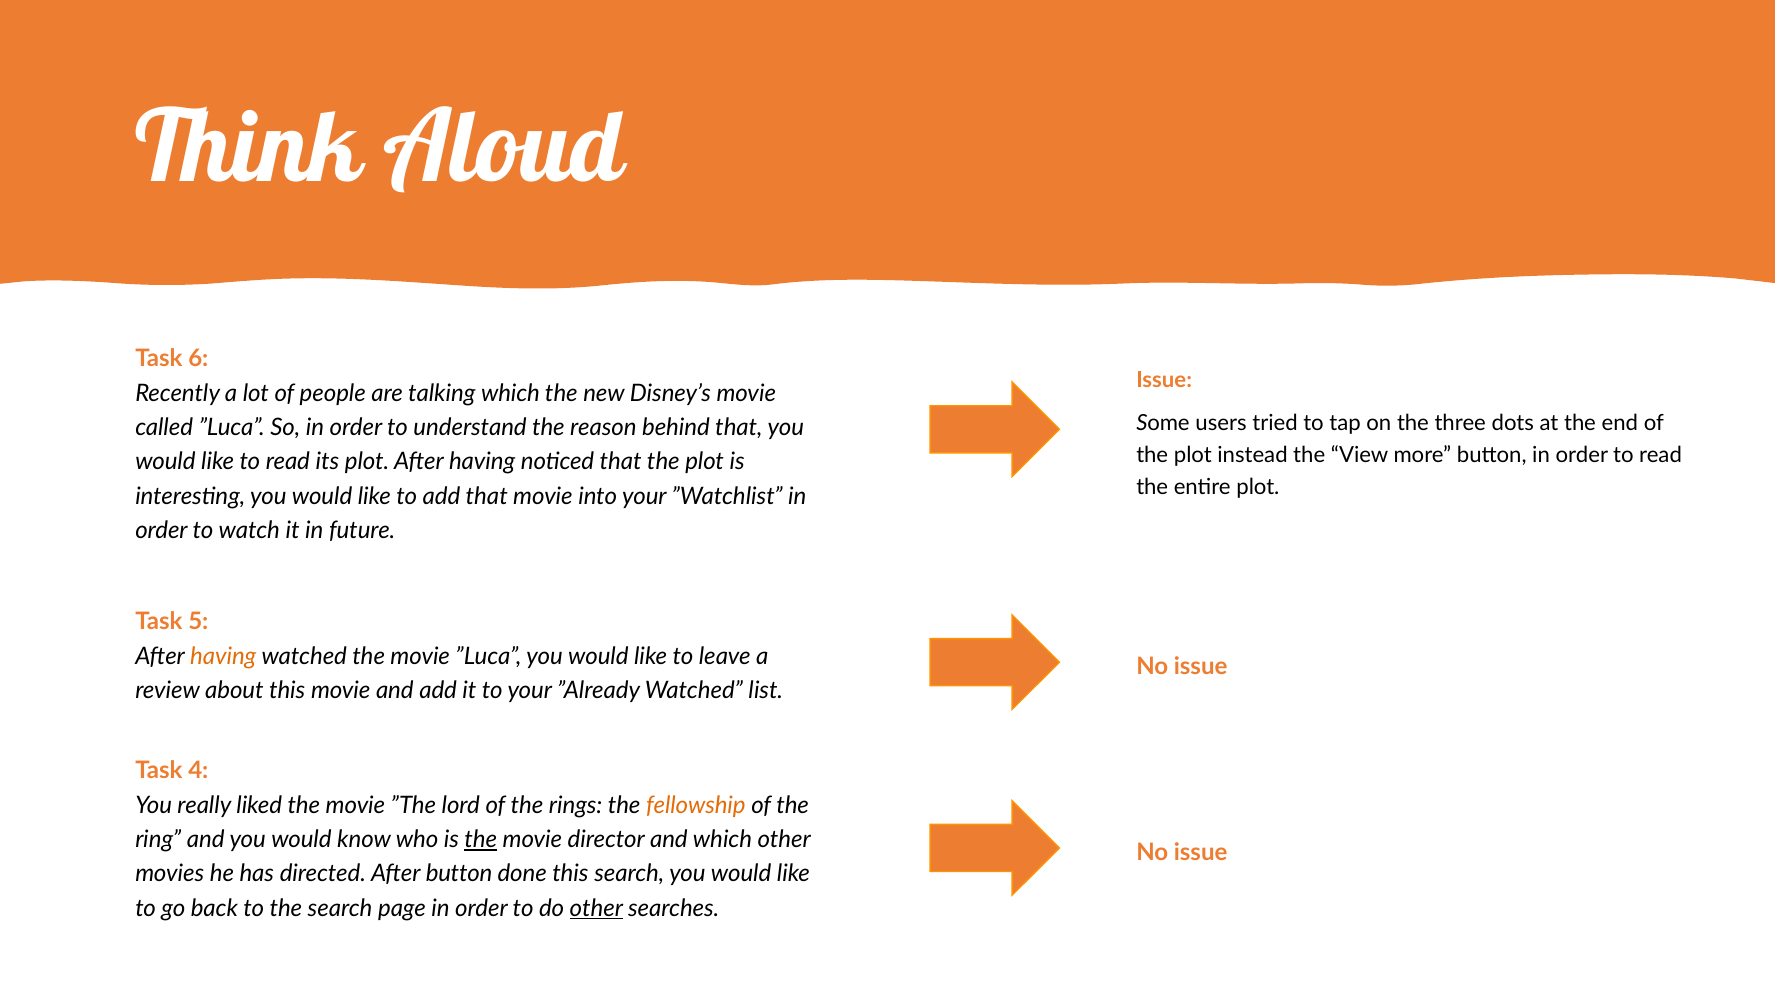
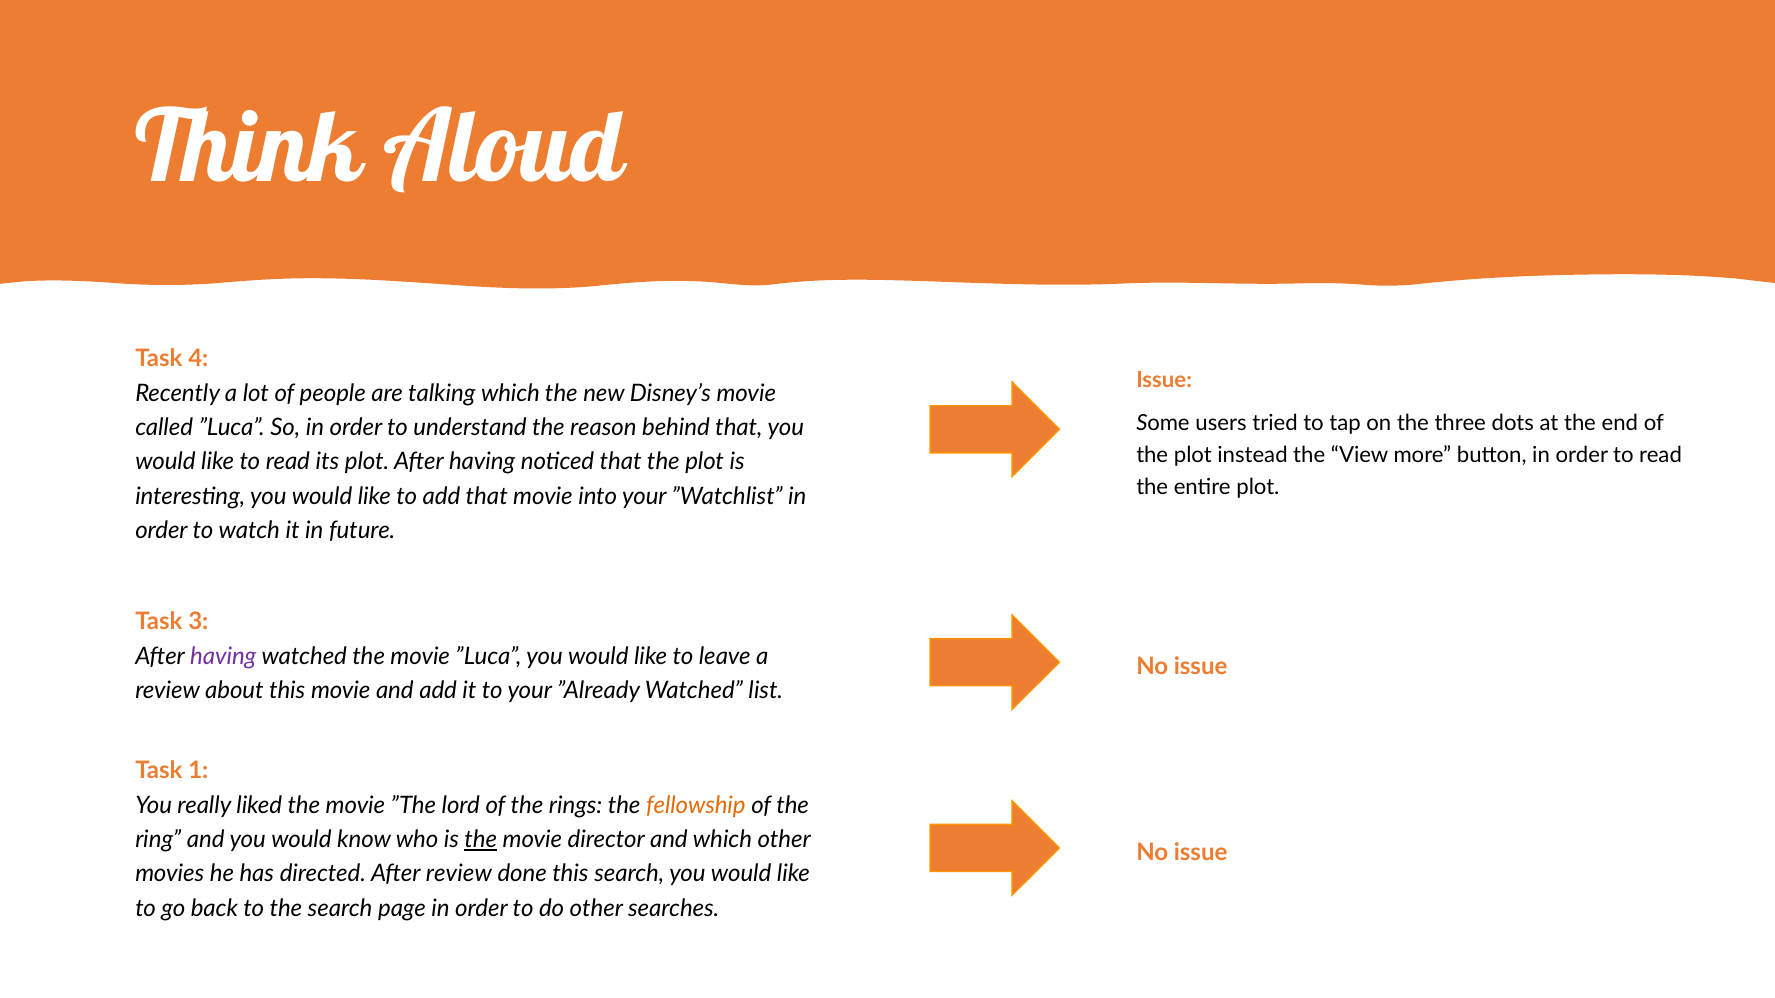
6: 6 -> 4
5: 5 -> 3
having at (223, 657) colour: orange -> purple
4: 4 -> 1
After button: button -> review
other at (596, 909) underline: present -> none
